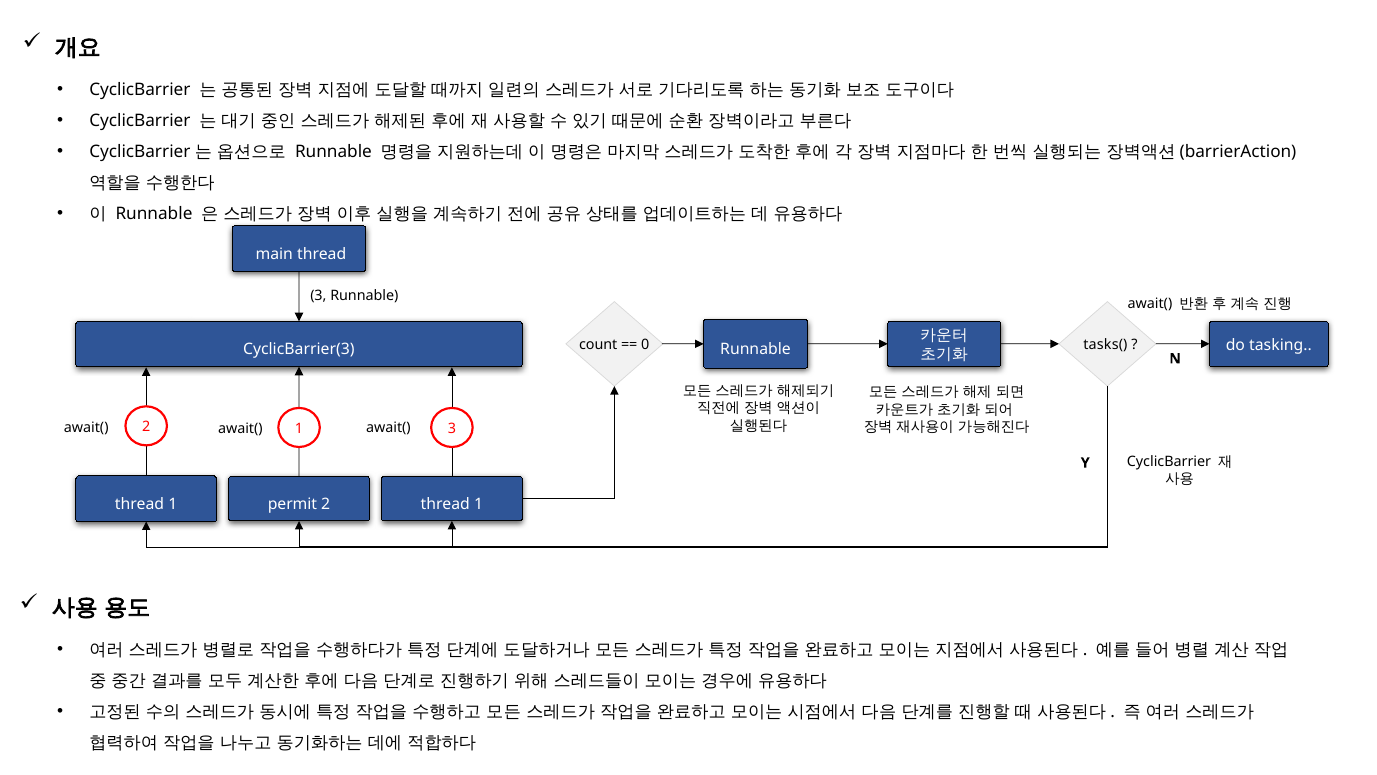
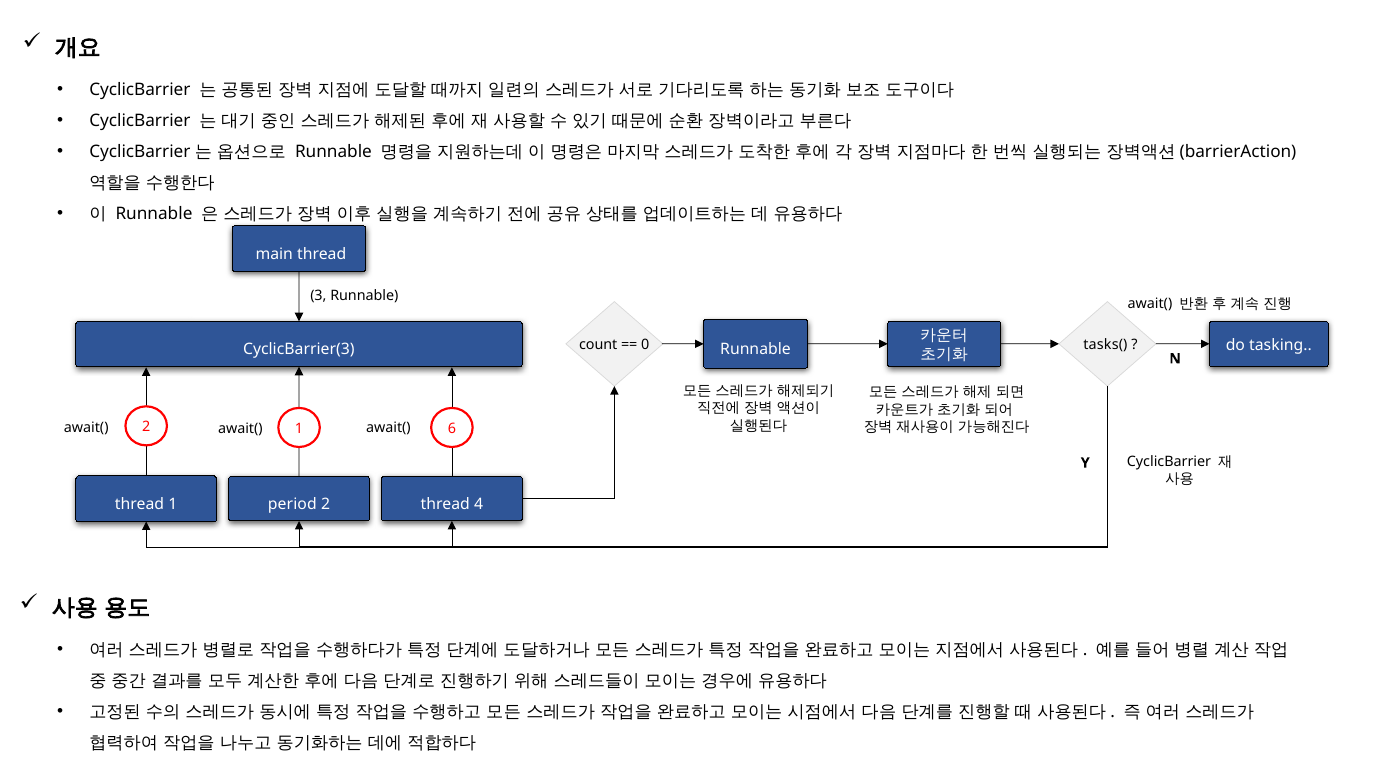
1 3: 3 -> 6
permit: permit -> period
2 thread 1: 1 -> 4
